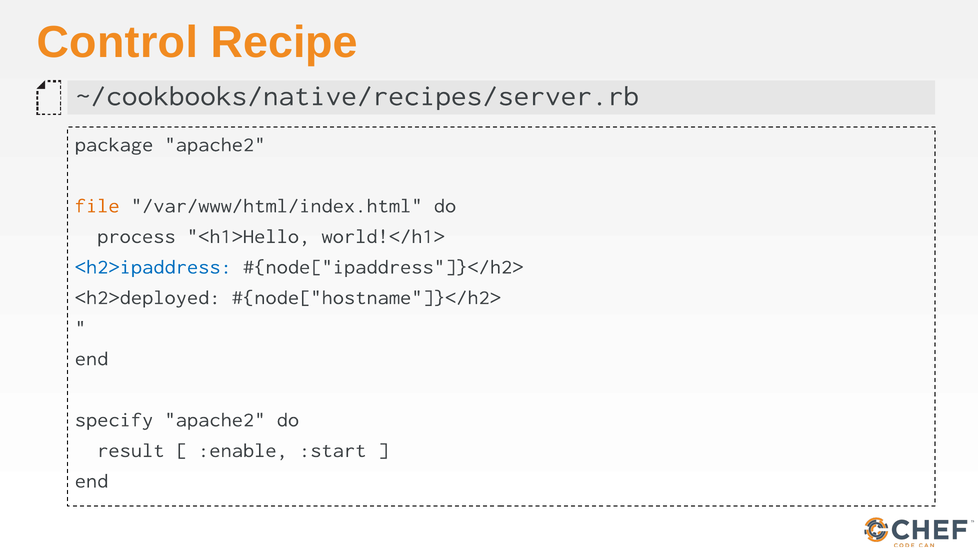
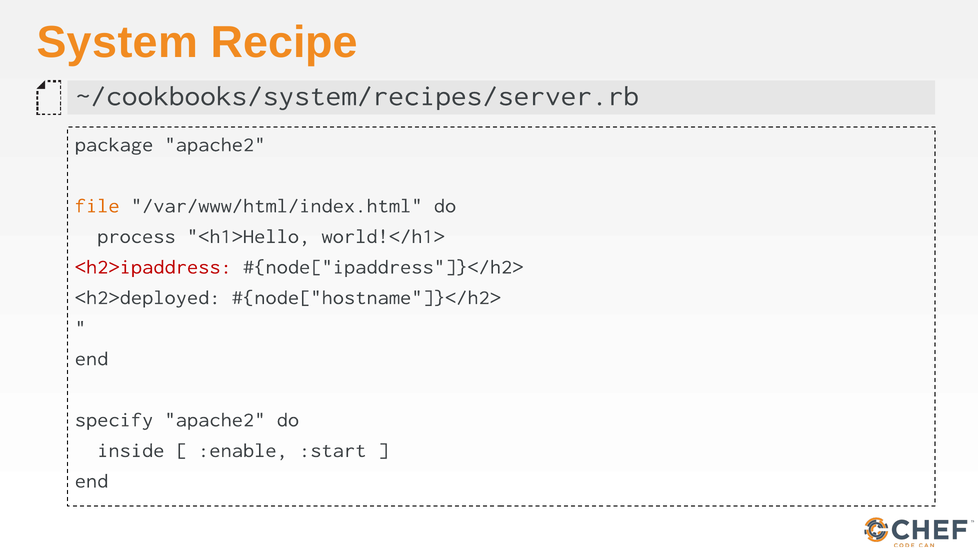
Control: Control -> System
~/cookbooks/native/recipes/server.rb: ~/cookbooks/native/recipes/server.rb -> ~/cookbooks/system/recipes/server.rb
<h2>ipaddress colour: blue -> red
result: result -> inside
